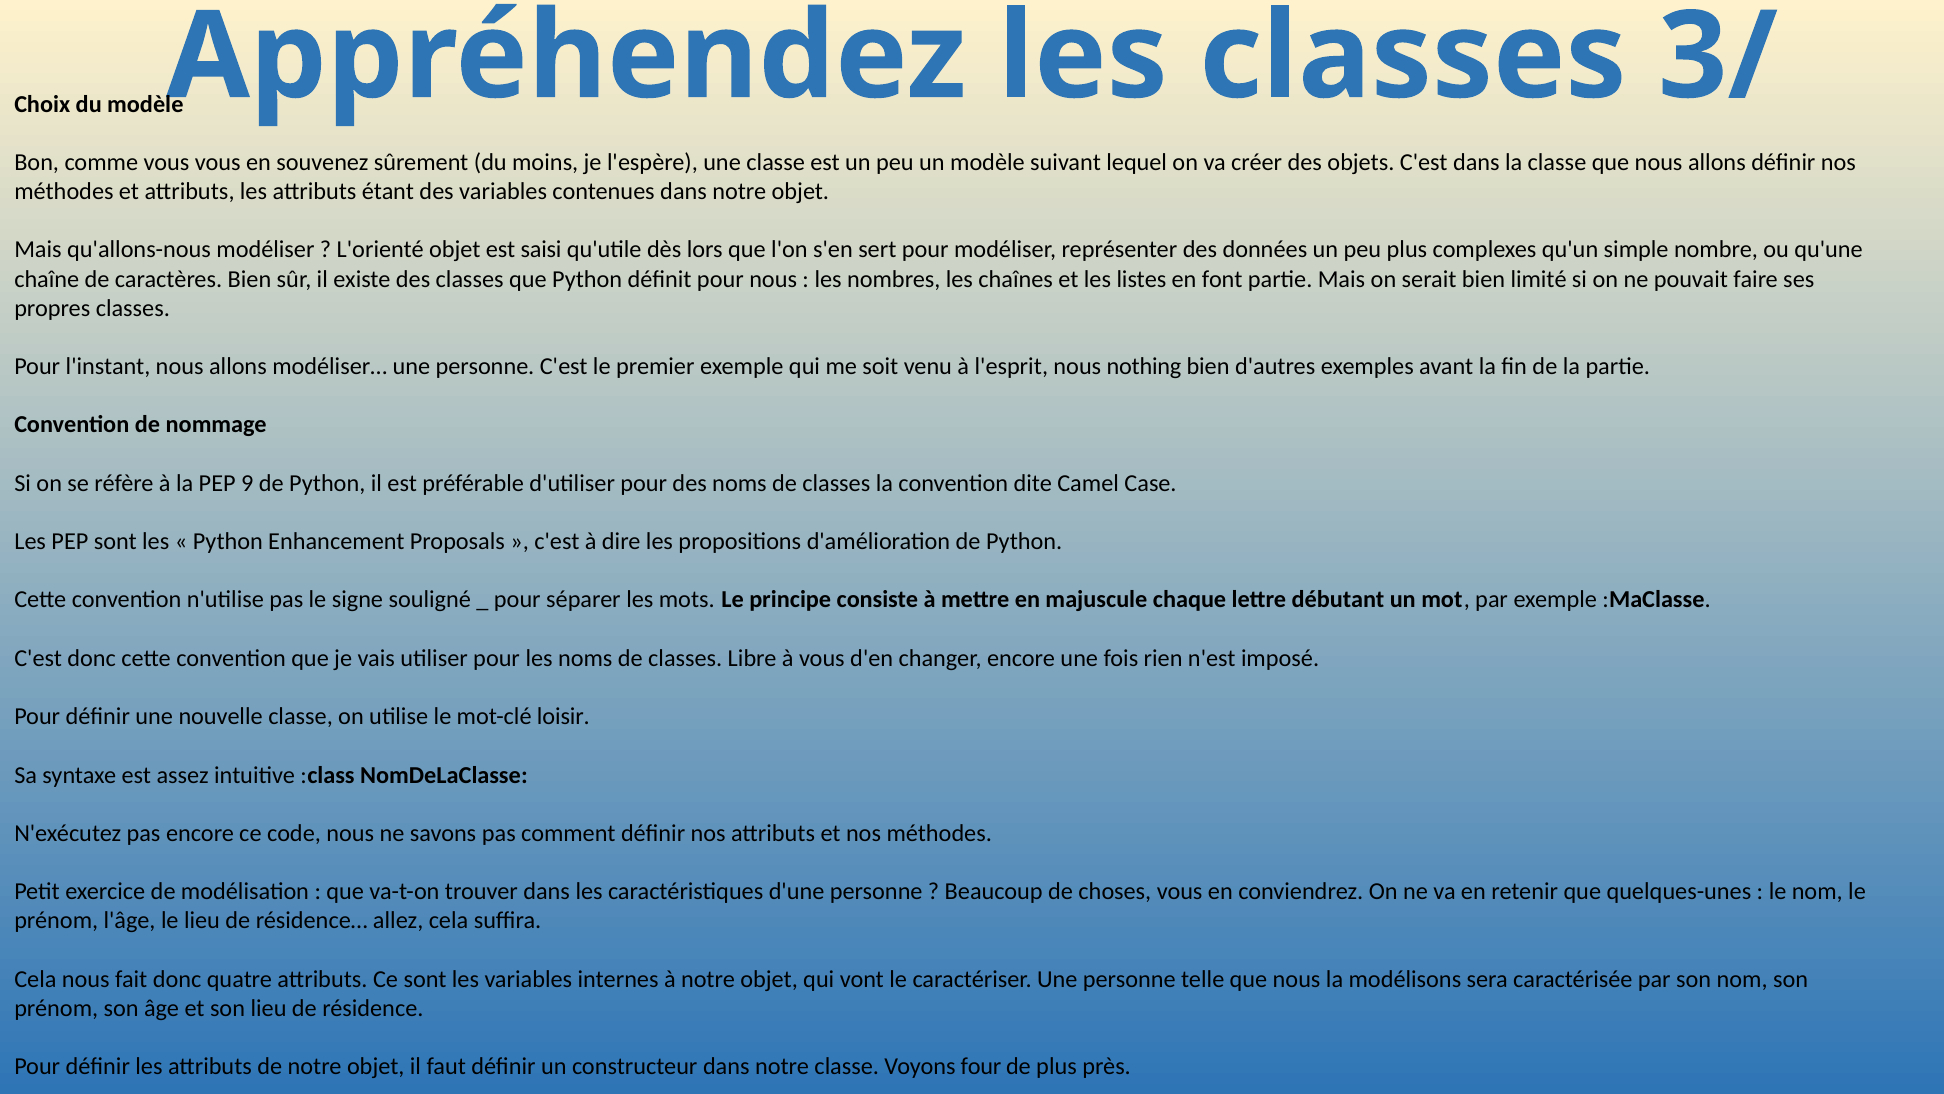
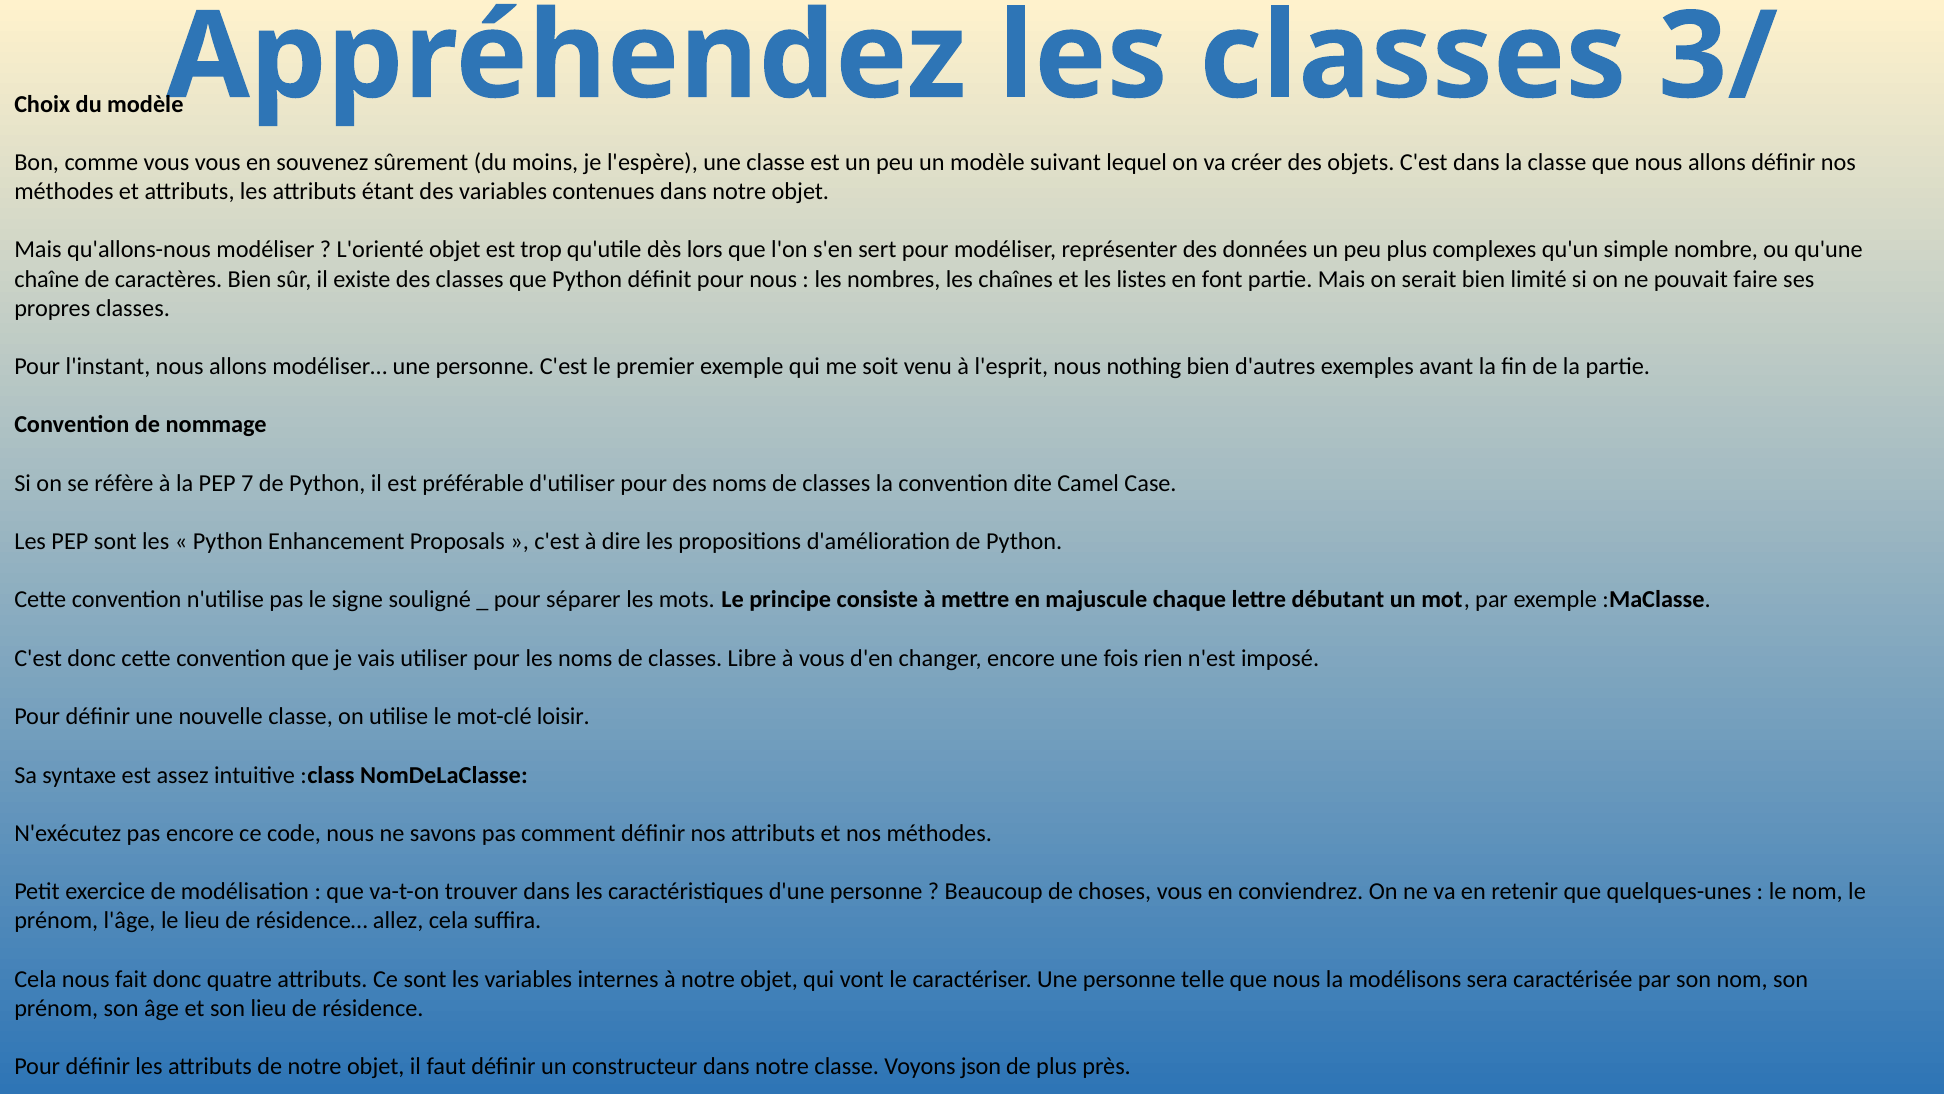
saisi: saisi -> trop
9: 9 -> 7
four: four -> json
